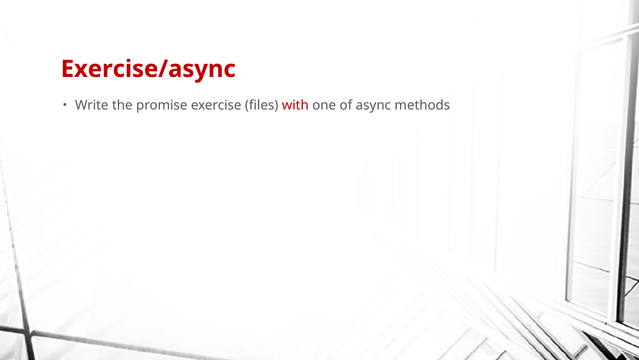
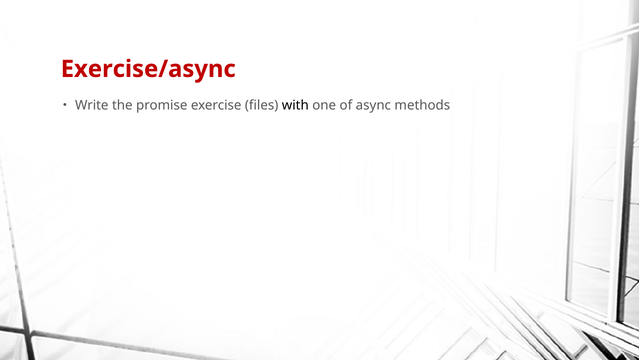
with colour: red -> black
